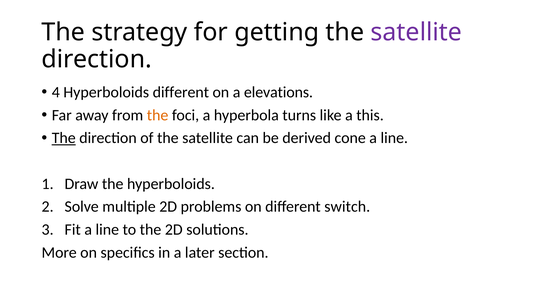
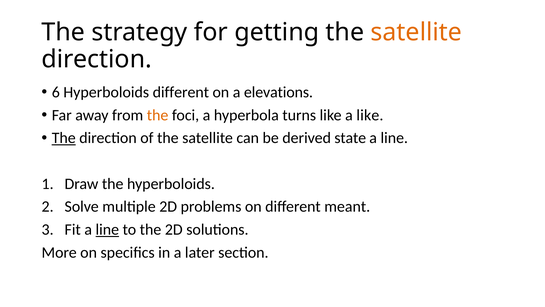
satellite at (416, 32) colour: purple -> orange
4: 4 -> 6
a this: this -> like
cone: cone -> state
switch: switch -> meant
line at (107, 229) underline: none -> present
